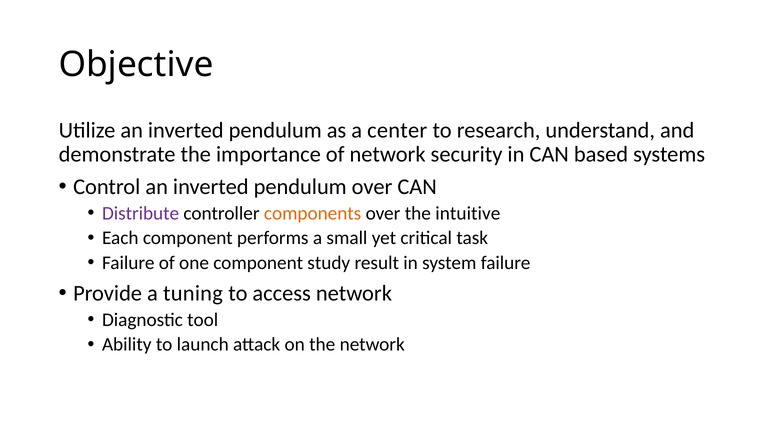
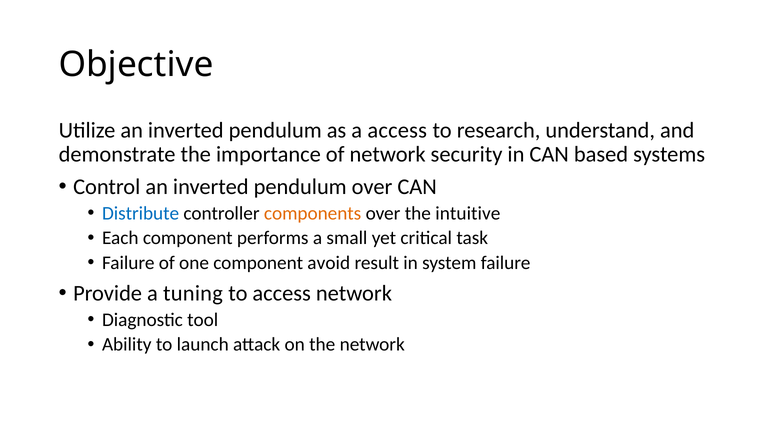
a center: center -> access
Distribute colour: purple -> blue
study: study -> avoid
